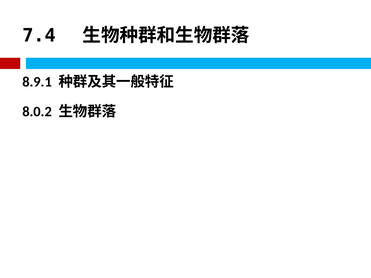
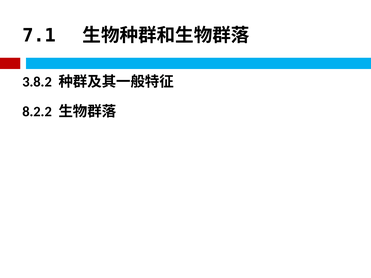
7.4: 7.4 -> 7.1
8.9.1: 8.9.1 -> 3.8.2
8.0.2: 8.0.2 -> 8.2.2
